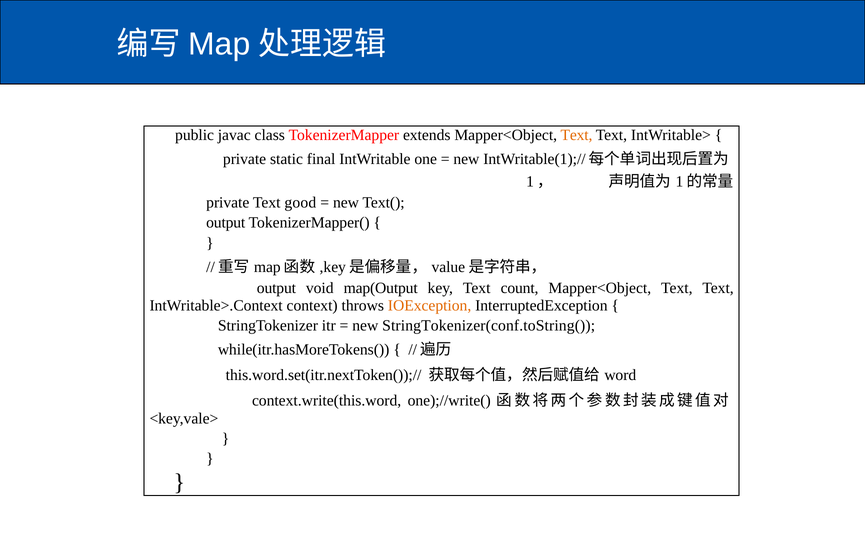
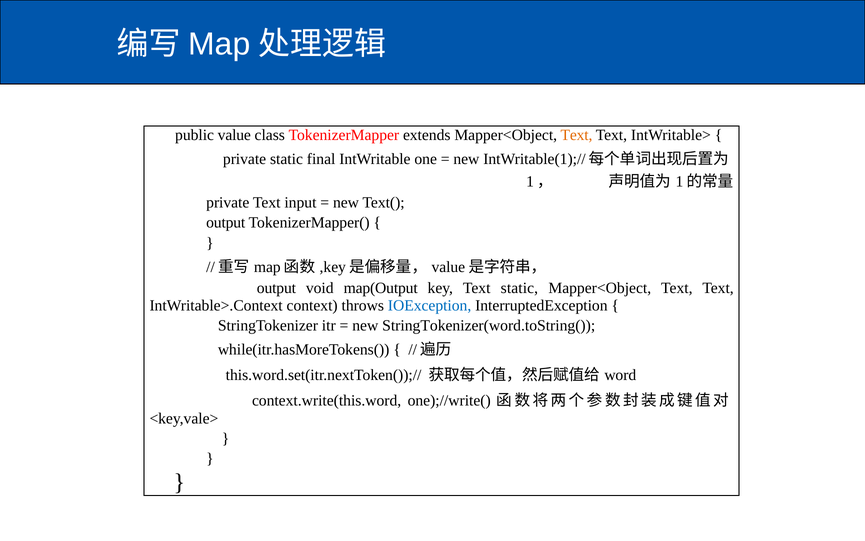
javac: javac -> value
good: good -> input
Text count: count -> static
IOException colour: orange -> blue
StringTokenizer(conf.toString(: StringTokenizer(conf.toString( -> StringTokenizer(word.toString(
